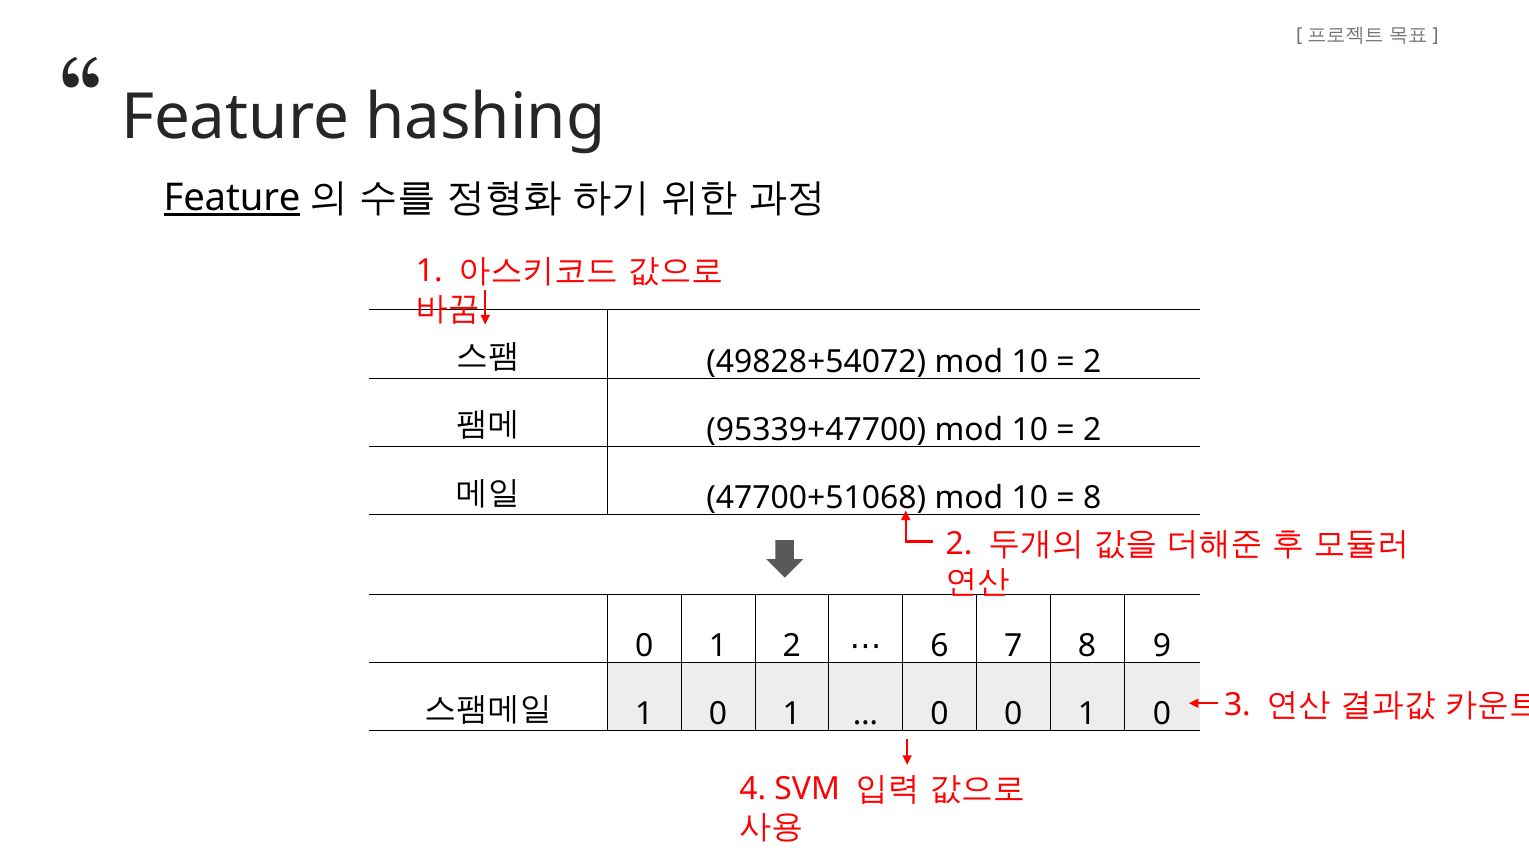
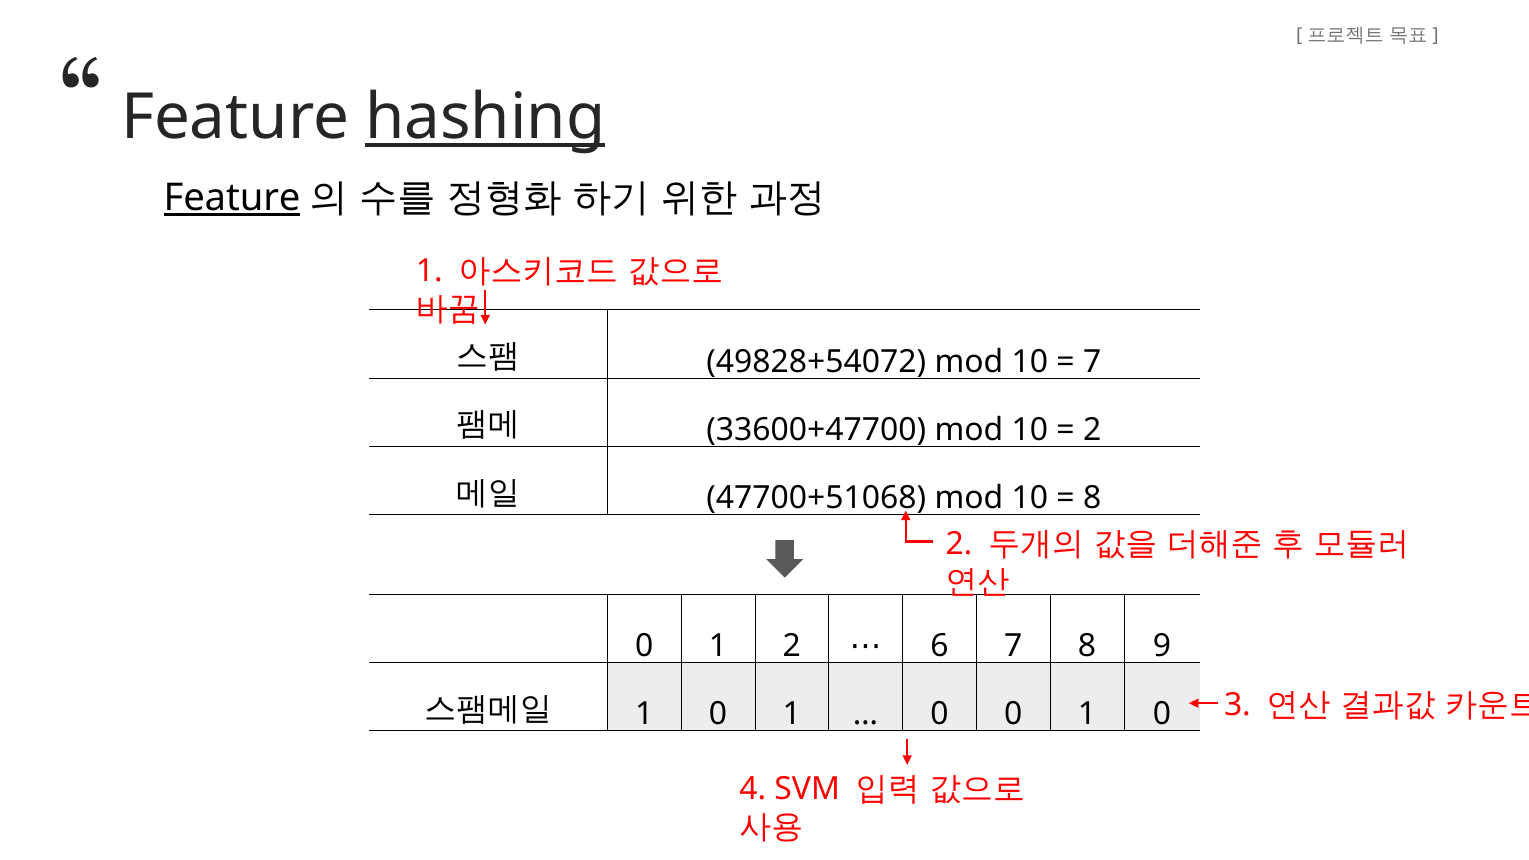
hashing underline: none -> present
2 at (1092, 362): 2 -> 7
95339+47700: 95339+47700 -> 33600+47700
